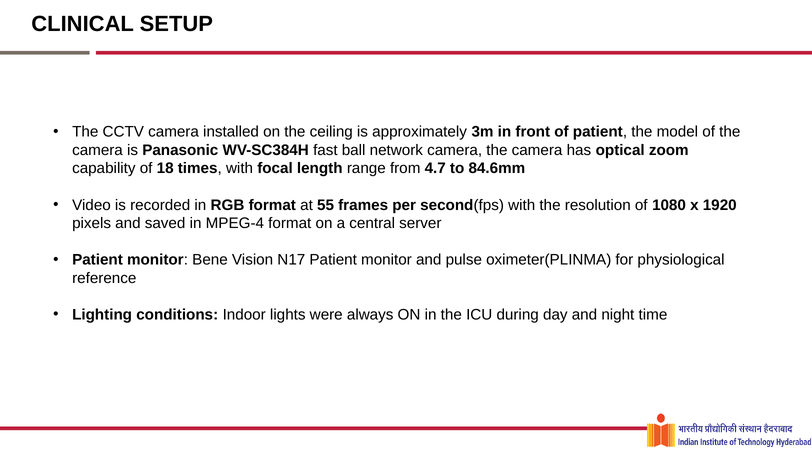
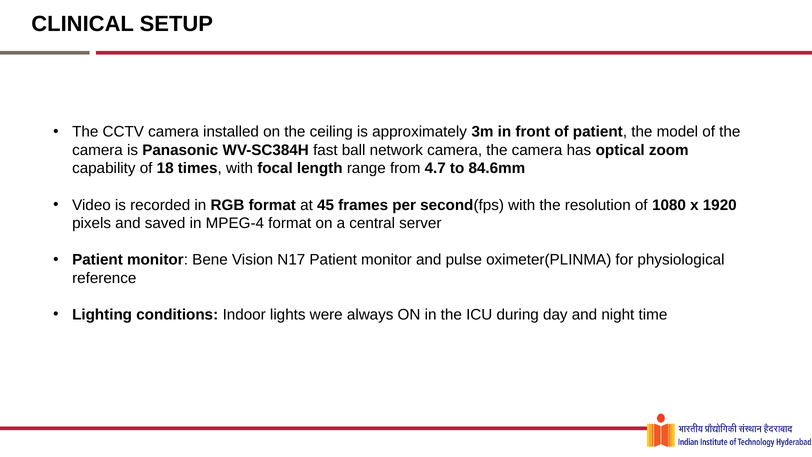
55: 55 -> 45
